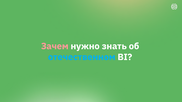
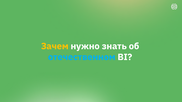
Зачем colour: pink -> yellow
